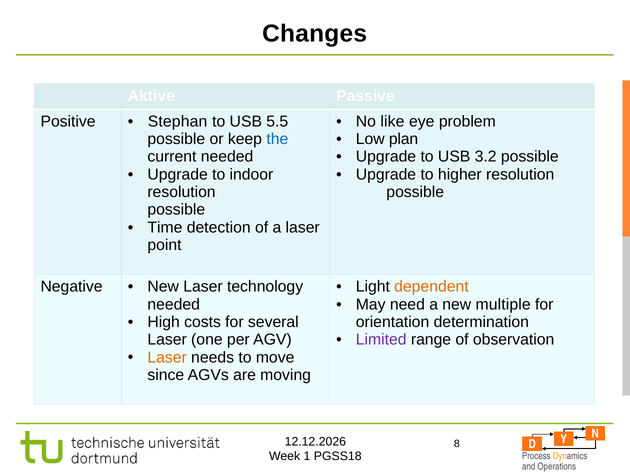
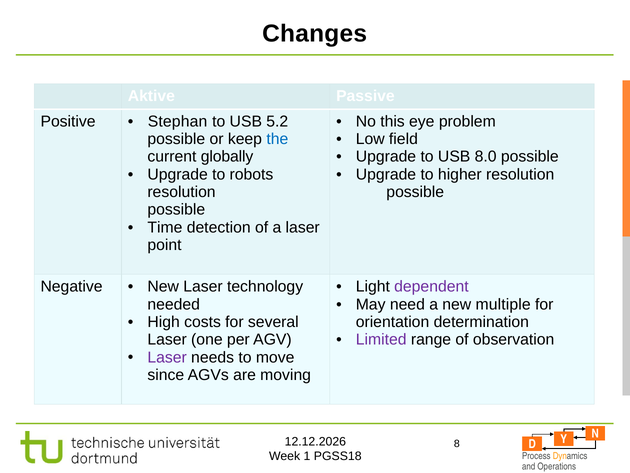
5.5: 5.5 -> 5.2
like: like -> this
plan: plan -> field
current needed: needed -> globally
3.2: 3.2 -> 8.0
indoor: indoor -> robots
dependent colour: orange -> purple
Laser at (167, 357) colour: orange -> purple
